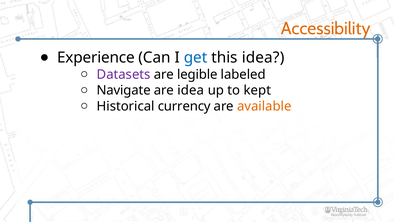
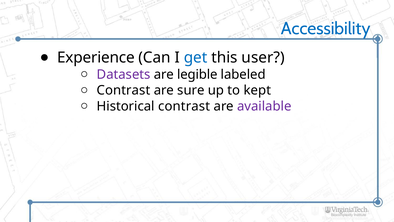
Accessibility colour: orange -> blue
this idea: idea -> user
Navigate at (124, 90): Navigate -> Contrast
are idea: idea -> sure
Historical currency: currency -> contrast
available colour: orange -> purple
